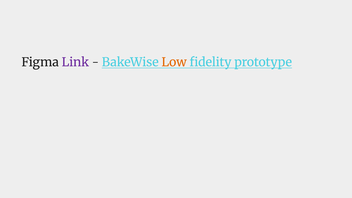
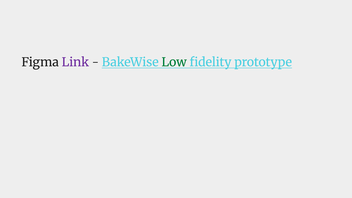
Low colour: orange -> green
